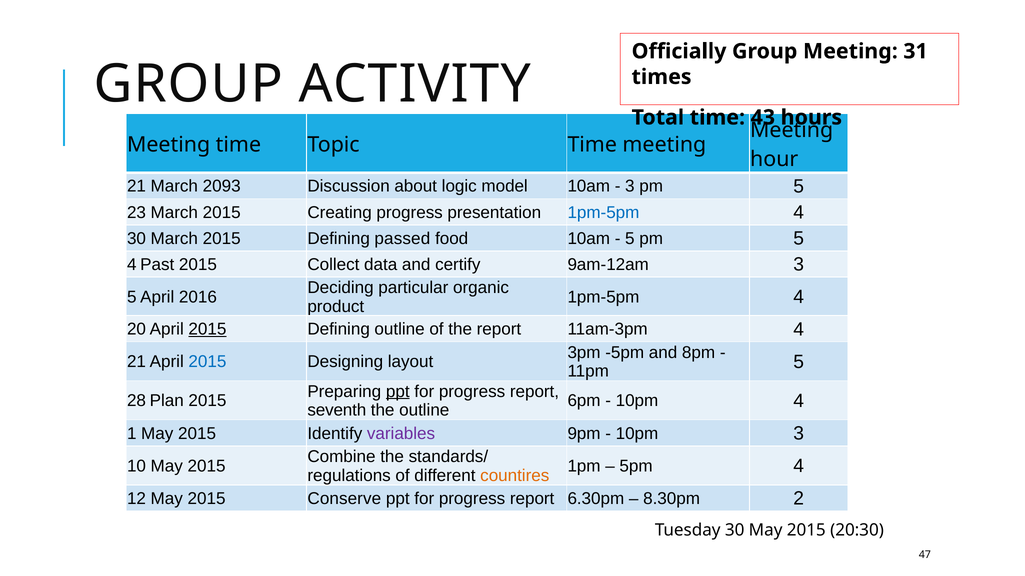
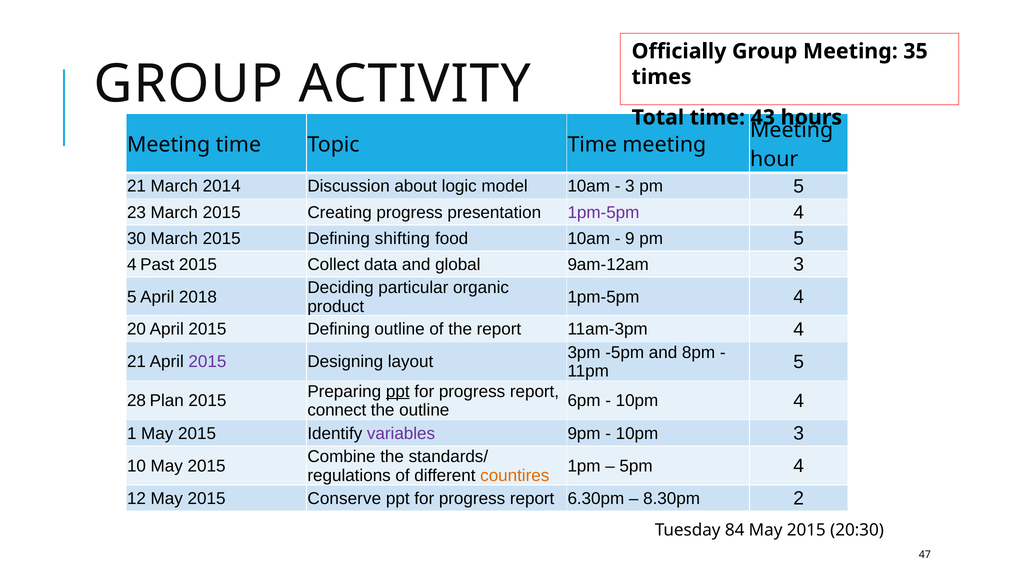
31: 31 -> 35
2093: 2093 -> 2014
1pm-5pm at (603, 213) colour: blue -> purple
passed: passed -> shifting
5 at (630, 239): 5 -> 9
certify: certify -> global
2016: 2016 -> 2018
2015 at (207, 330) underline: present -> none
2015 at (207, 362) colour: blue -> purple
seventh: seventh -> connect
Tuesday 30: 30 -> 84
